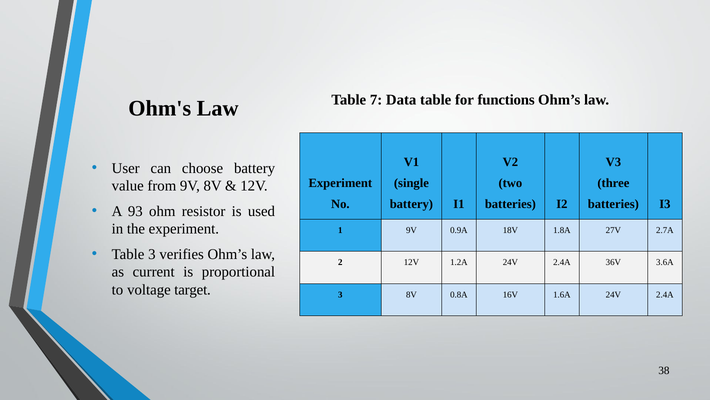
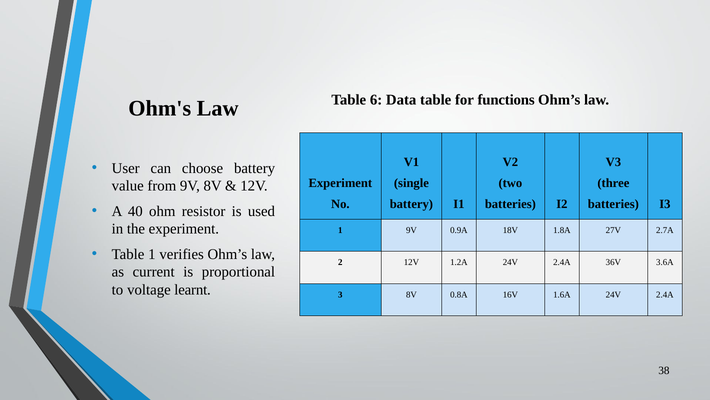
7: 7 -> 6
93: 93 -> 40
Table 3: 3 -> 1
target: target -> learnt
